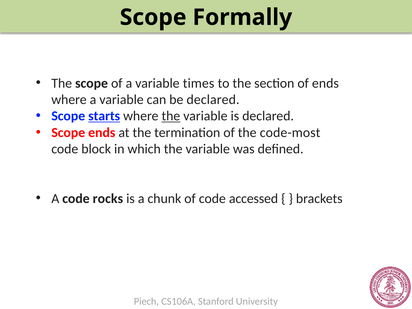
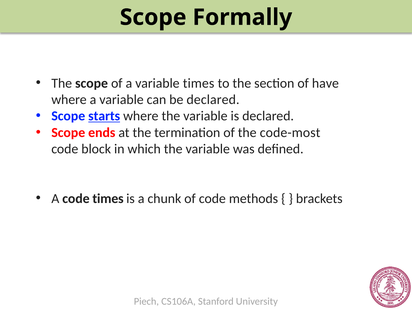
of ends: ends -> have
the at (171, 116) underline: present -> none
code rocks: rocks -> times
accessed: accessed -> methods
